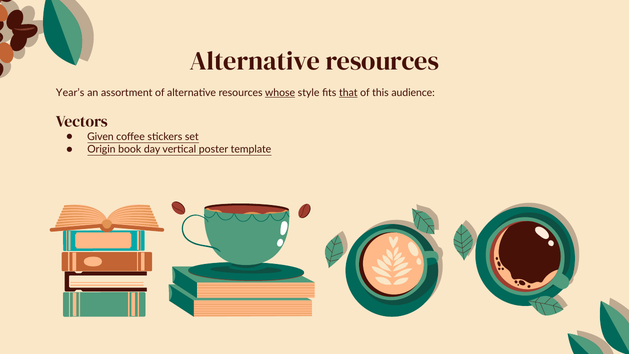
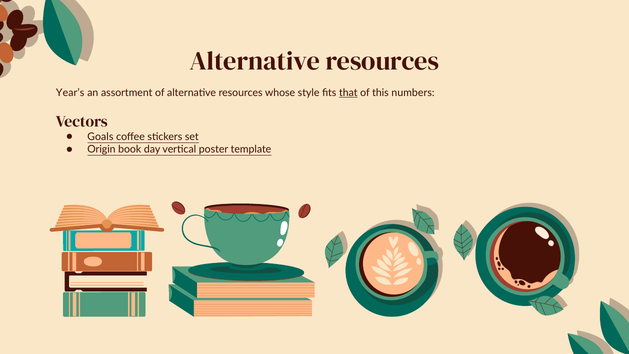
whose underline: present -> none
audience: audience -> numbers
Given: Given -> Goals
